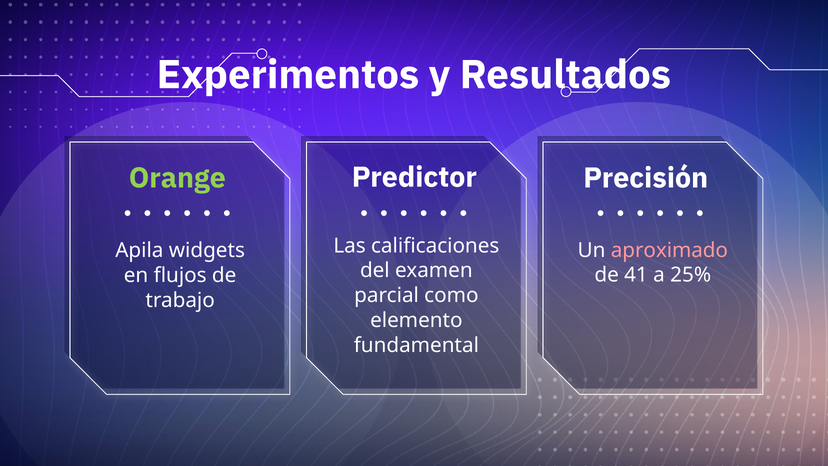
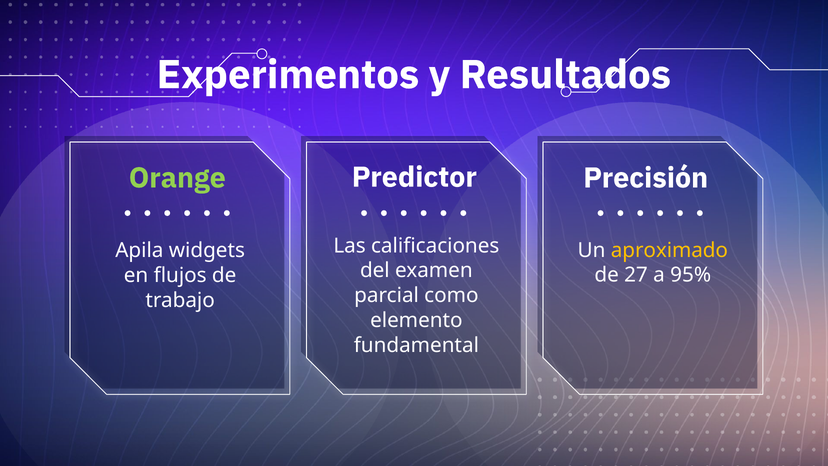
aproximado colour: pink -> yellow
41: 41 -> 27
25%: 25% -> 95%
